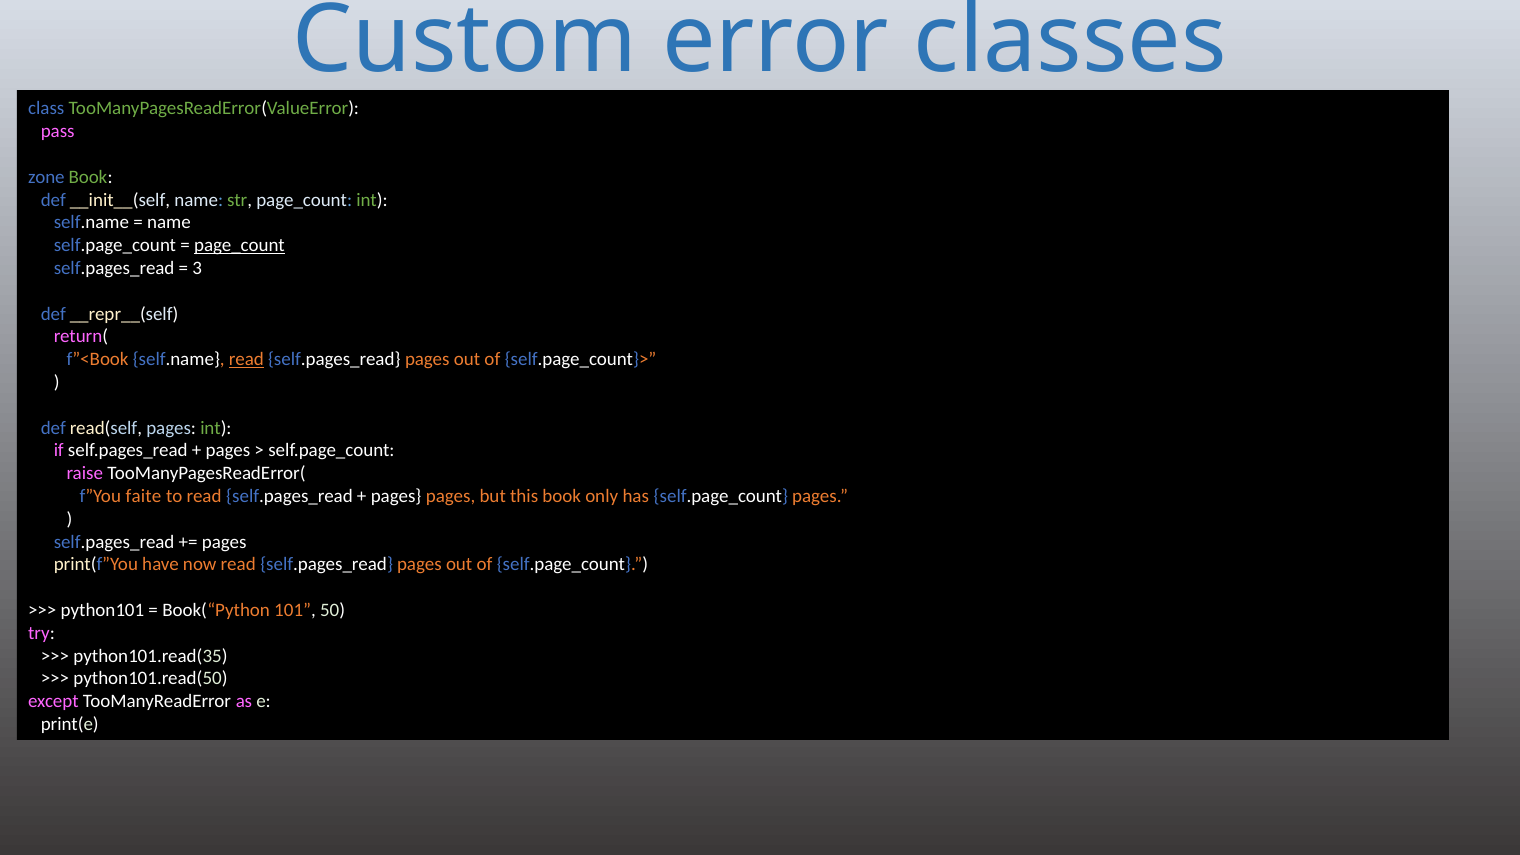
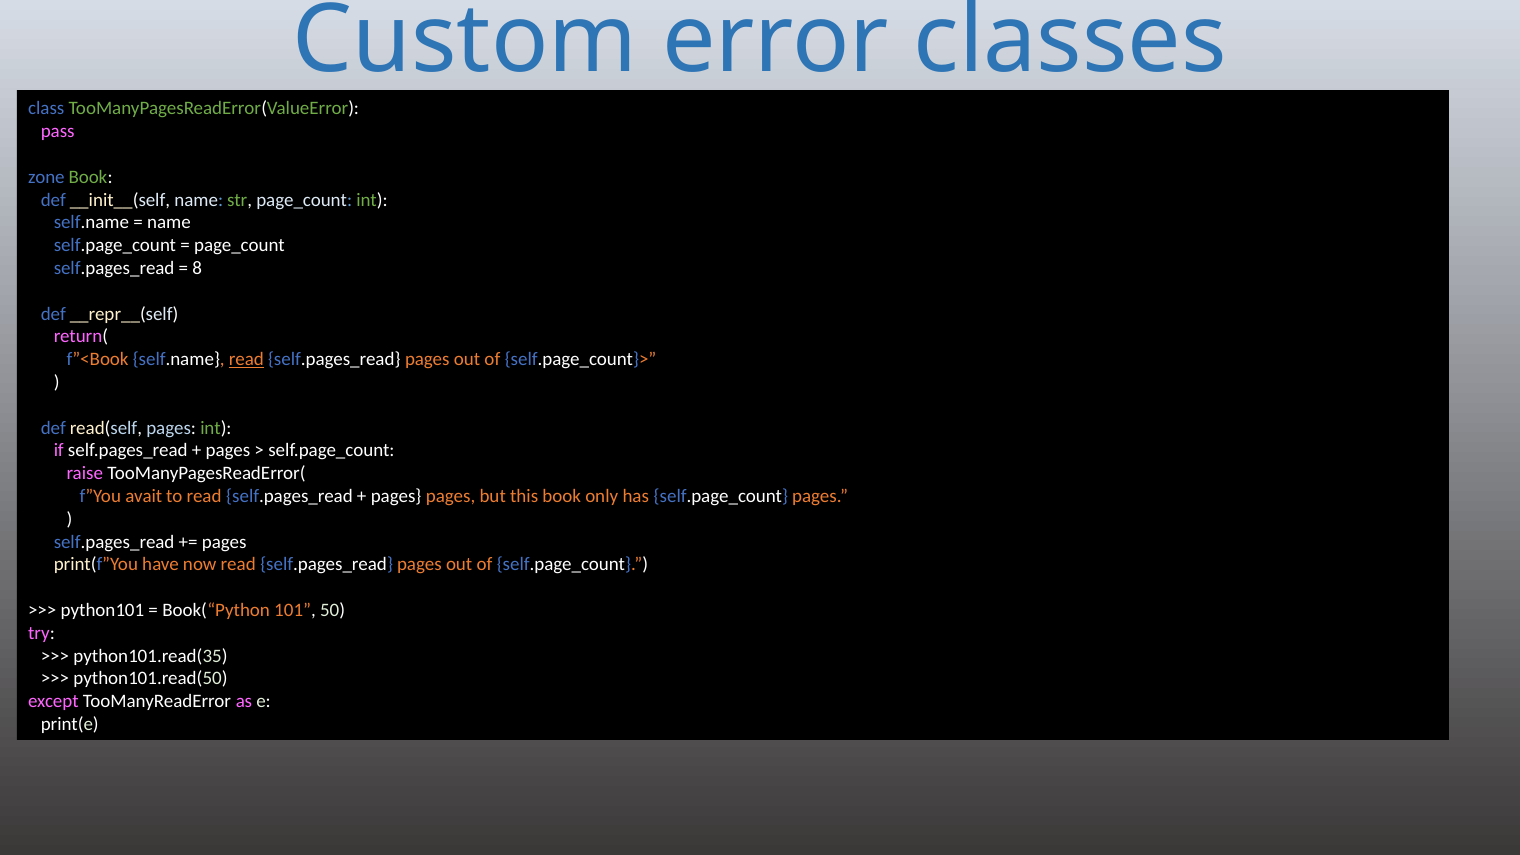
page_count at (239, 245) underline: present -> none
3: 3 -> 8
faite: faite -> avait
